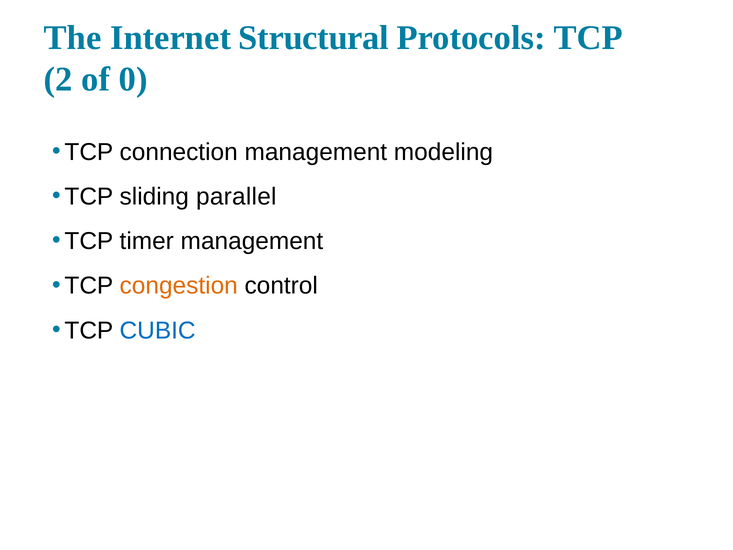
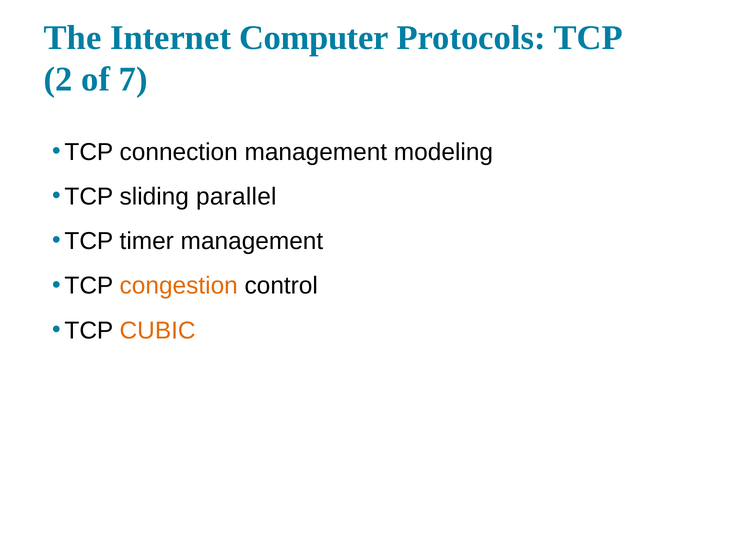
Structural: Structural -> Computer
0: 0 -> 7
CUBIC colour: blue -> orange
